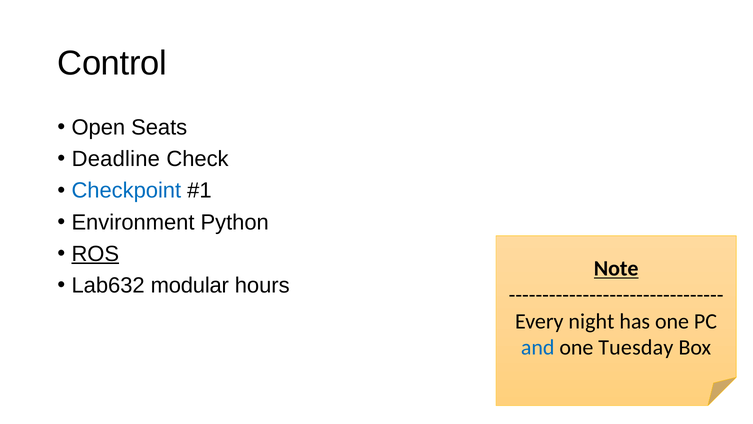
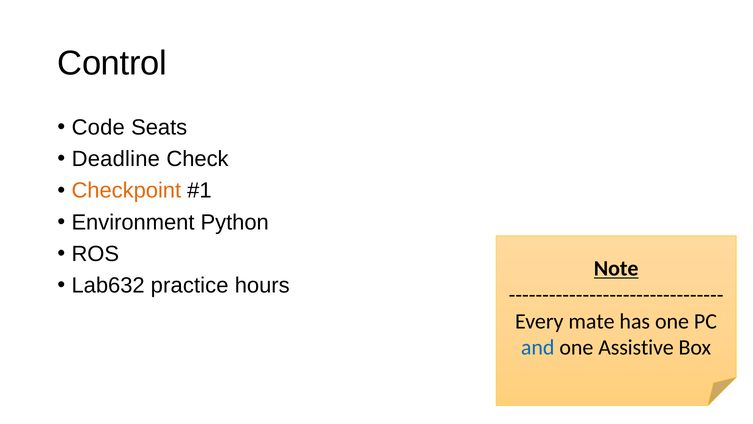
Open: Open -> Code
Checkpoint colour: blue -> orange
ROS underline: present -> none
modular: modular -> practice
night: night -> mate
Tuesday: Tuesday -> Assistive
